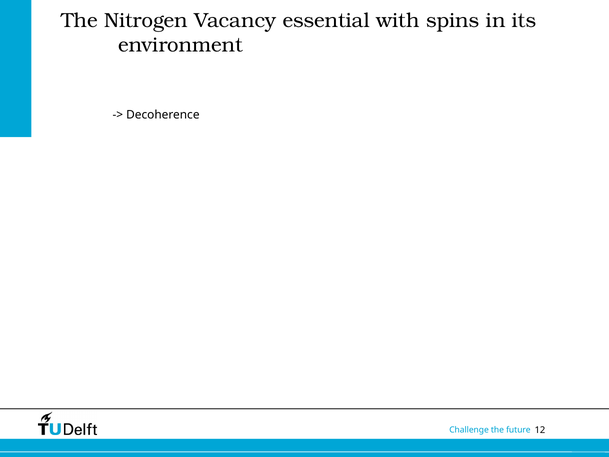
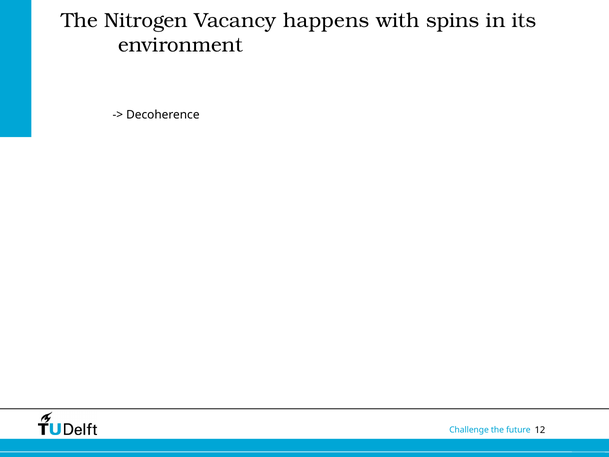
essential: essential -> happens
